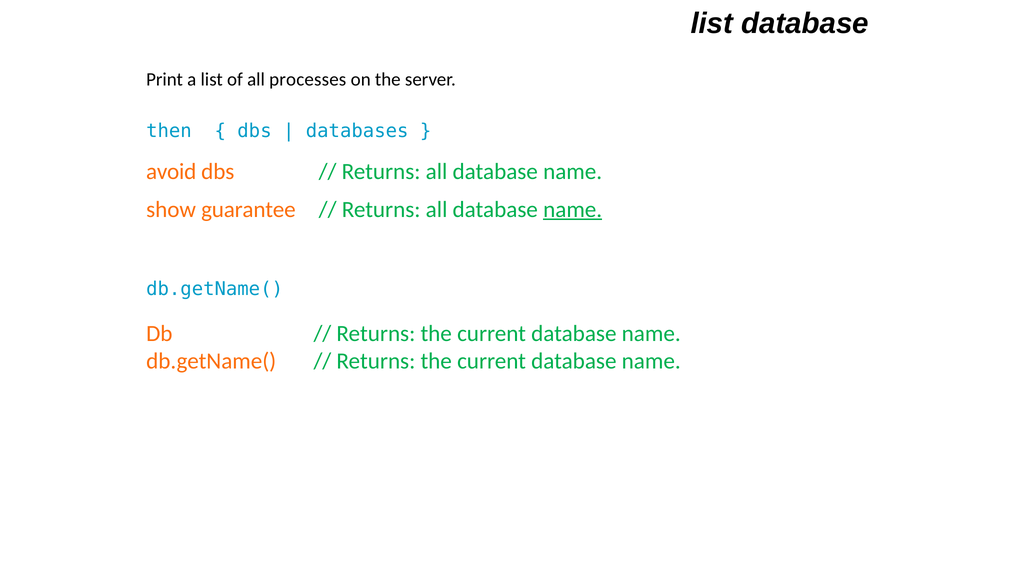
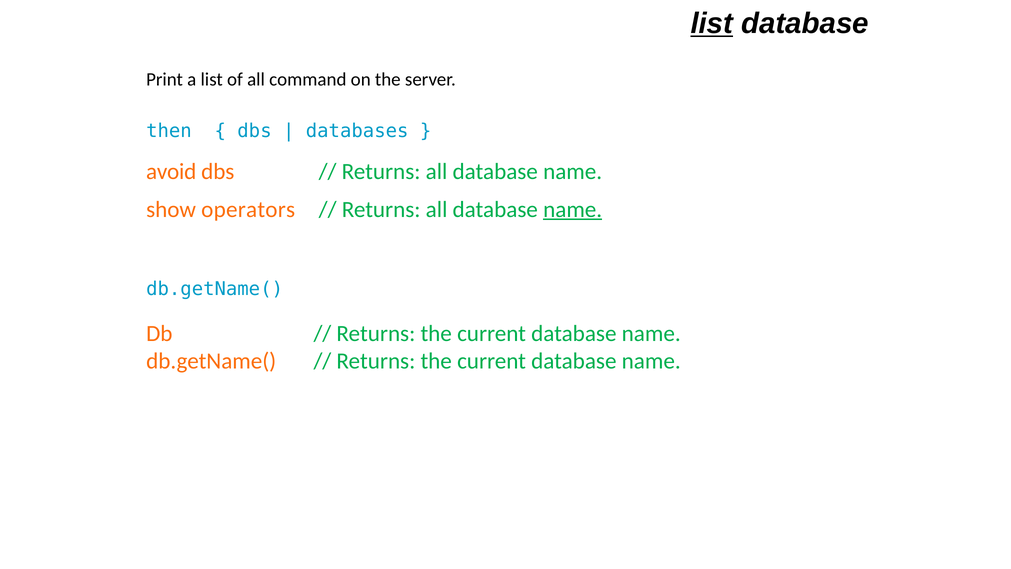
list at (712, 23) underline: none -> present
processes: processes -> command
guarantee: guarantee -> operators
